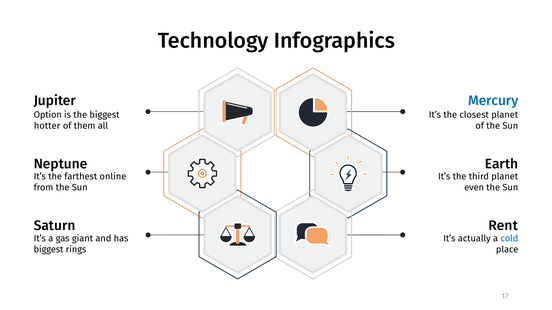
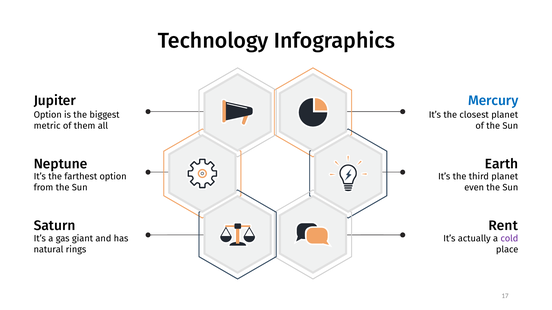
hotter: hotter -> metric
farthest online: online -> option
cold colour: blue -> purple
biggest at (49, 250): biggest -> natural
